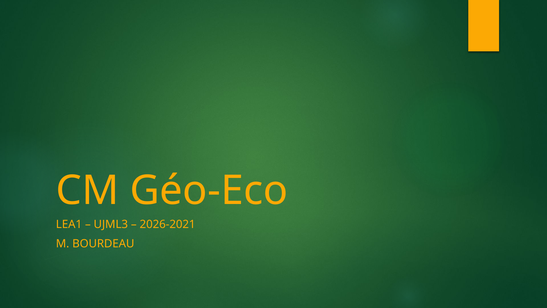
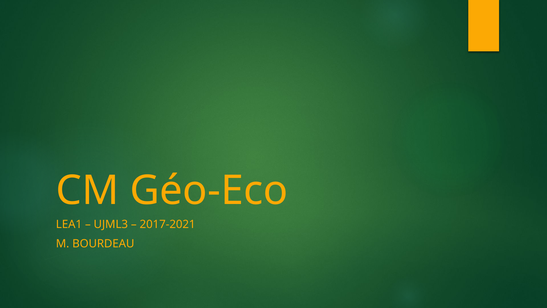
2026-2021: 2026-2021 -> 2017-2021
